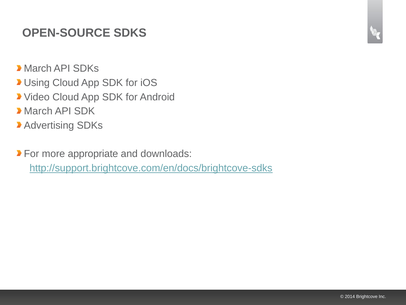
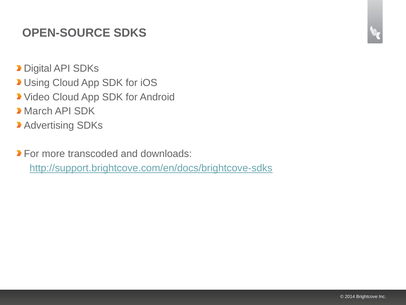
March at (38, 69): March -> Digital
appropriate: appropriate -> transcoded
